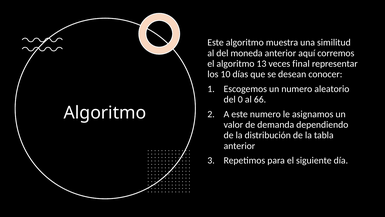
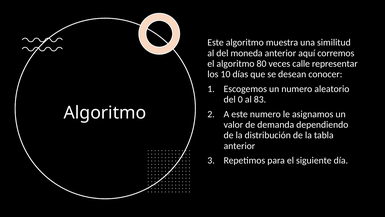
13: 13 -> 80
final: final -> calle
66: 66 -> 83
